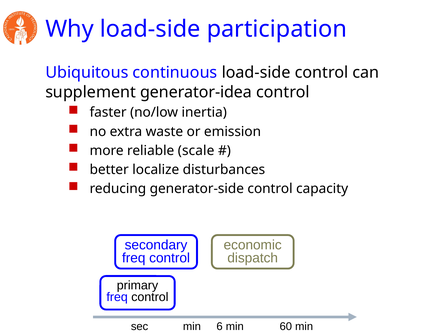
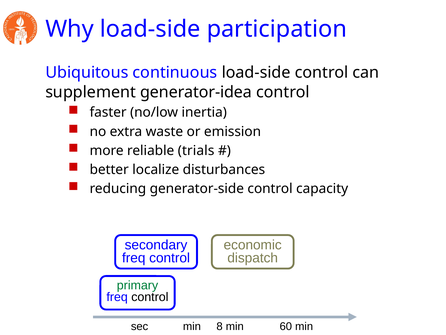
scale: scale -> trials
primary colour: black -> green
6: 6 -> 8
